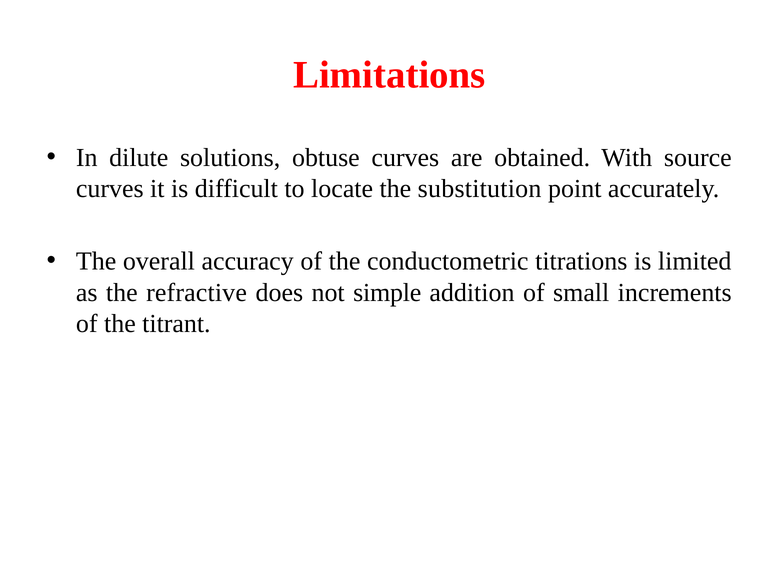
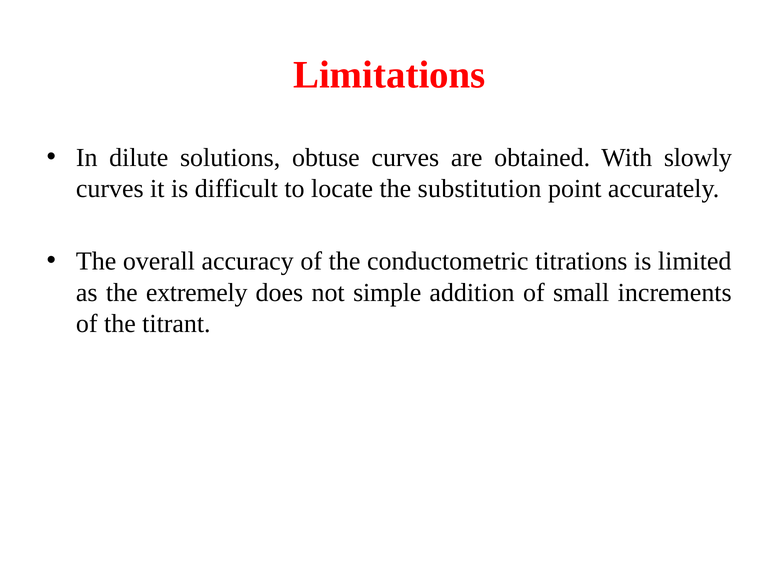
source: source -> slowly
refractive: refractive -> extremely
